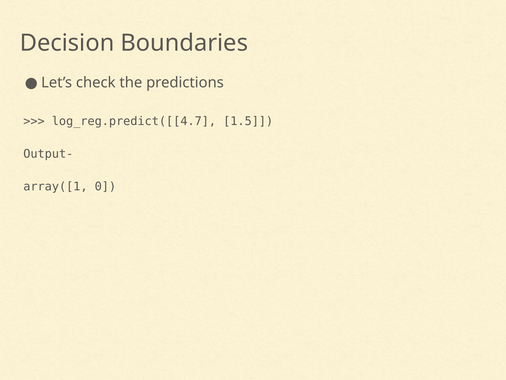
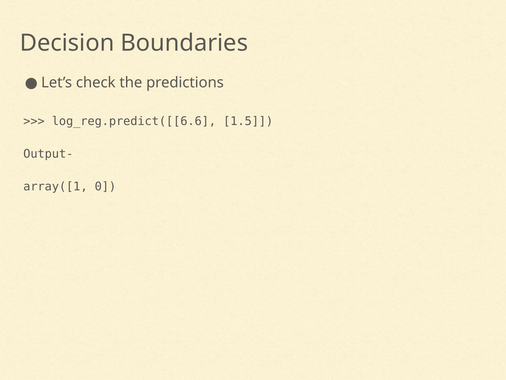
log_reg.predict([[4.7: log_reg.predict([[4.7 -> log_reg.predict([[6.6
